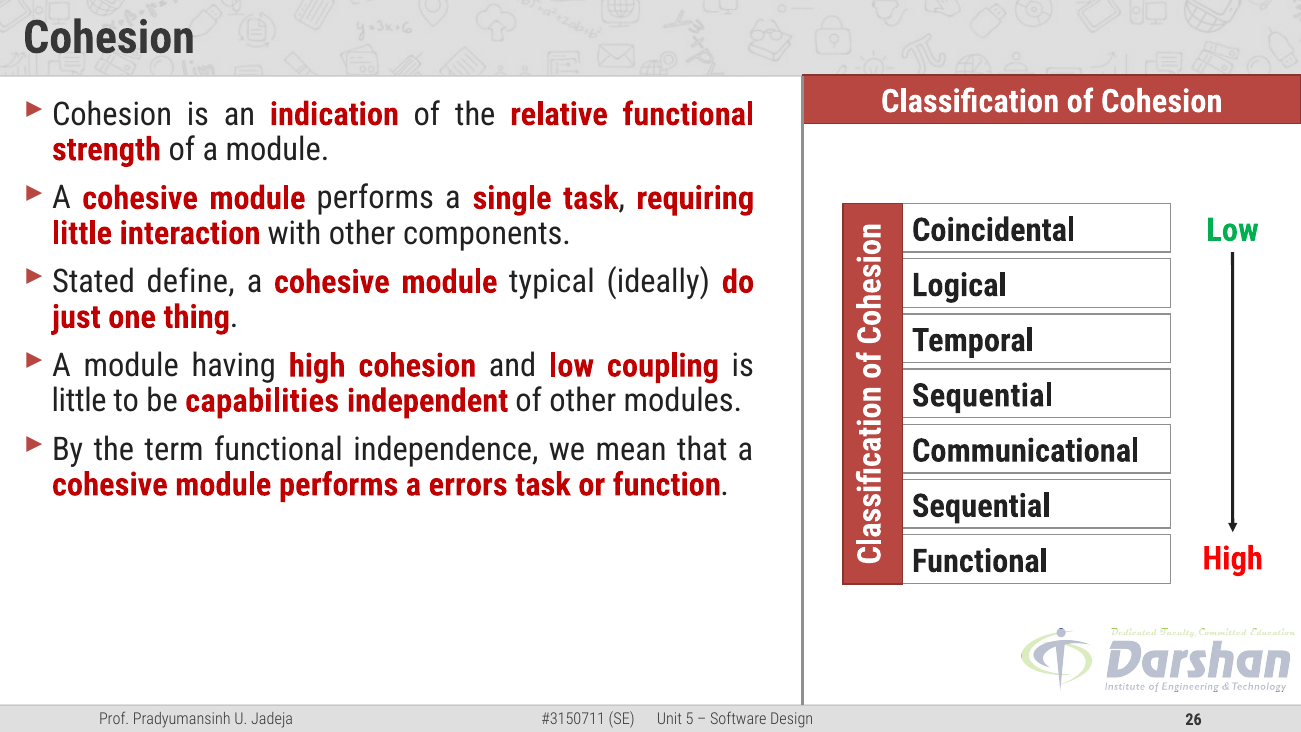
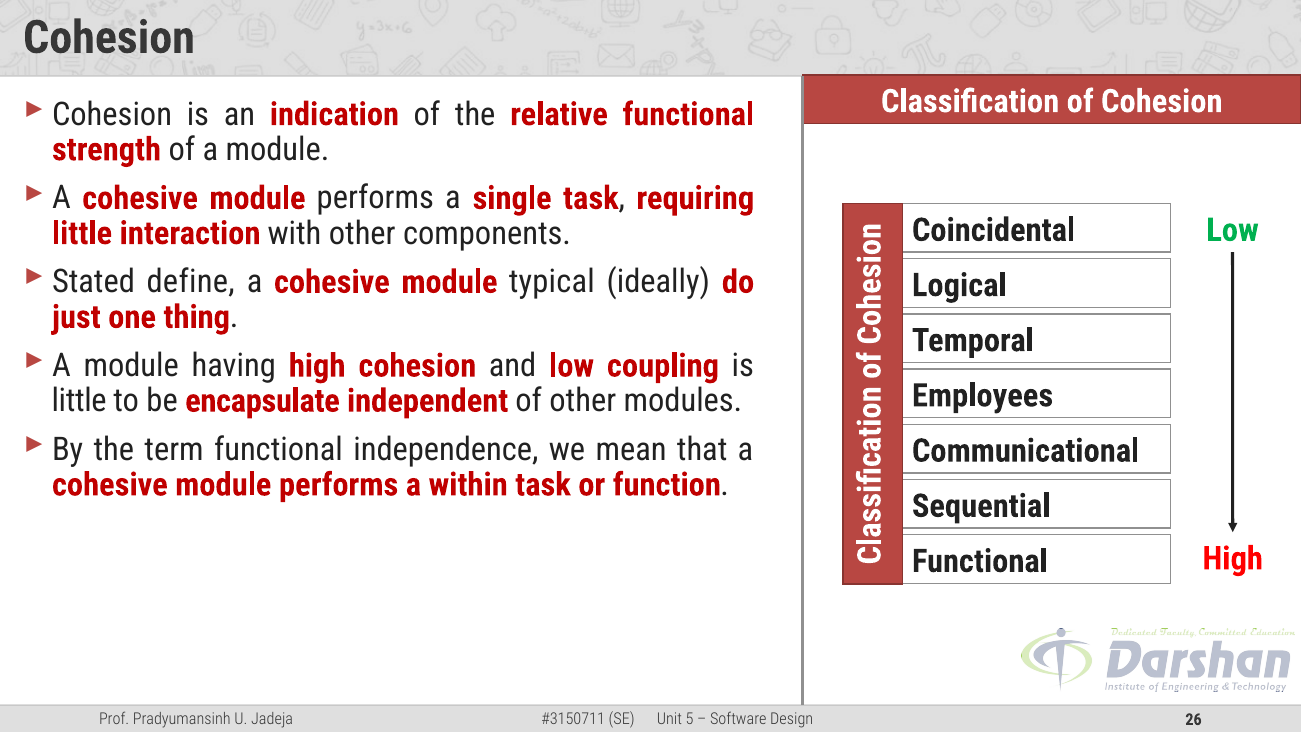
Sequential at (982, 396): Sequential -> Employees
capabilities: capabilities -> encapsulate
errors: errors -> within
